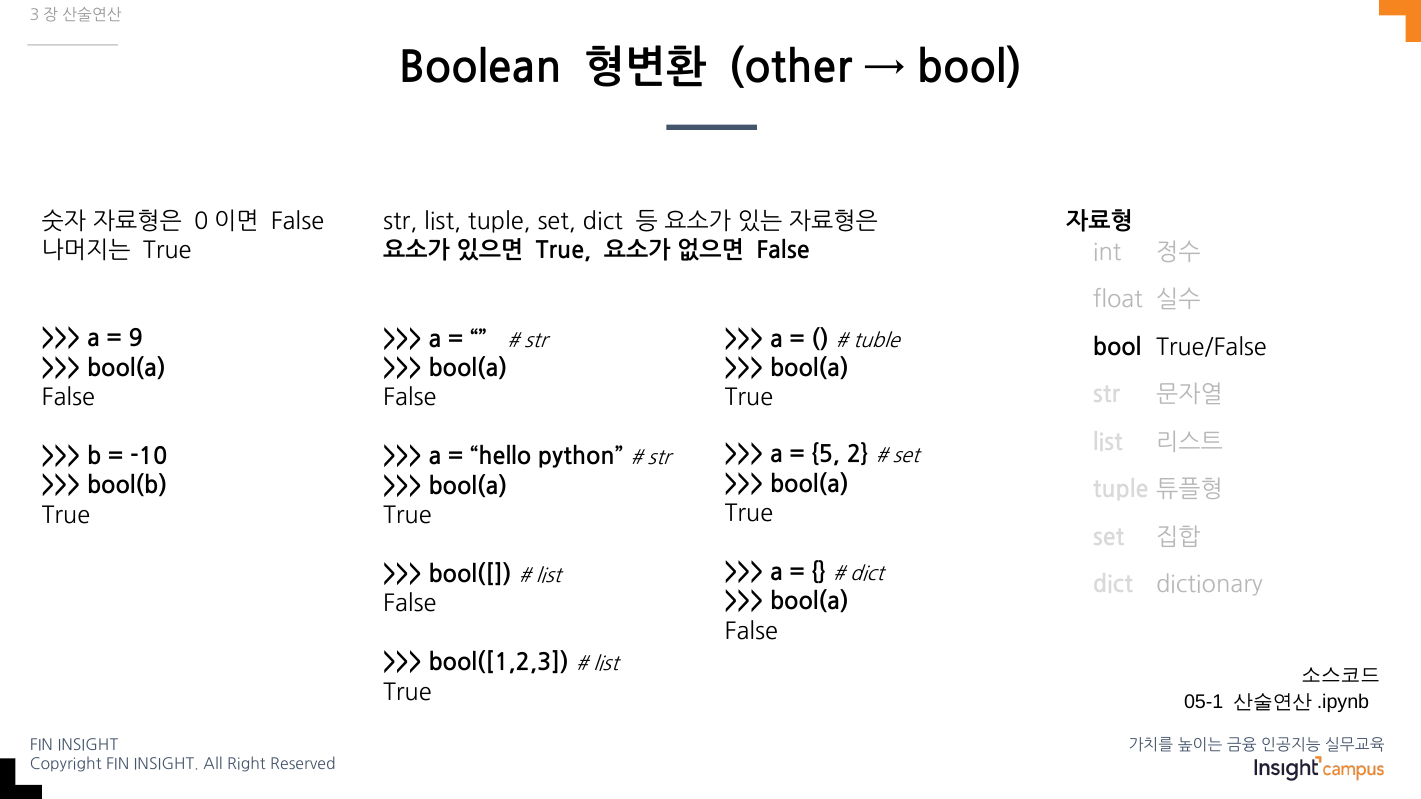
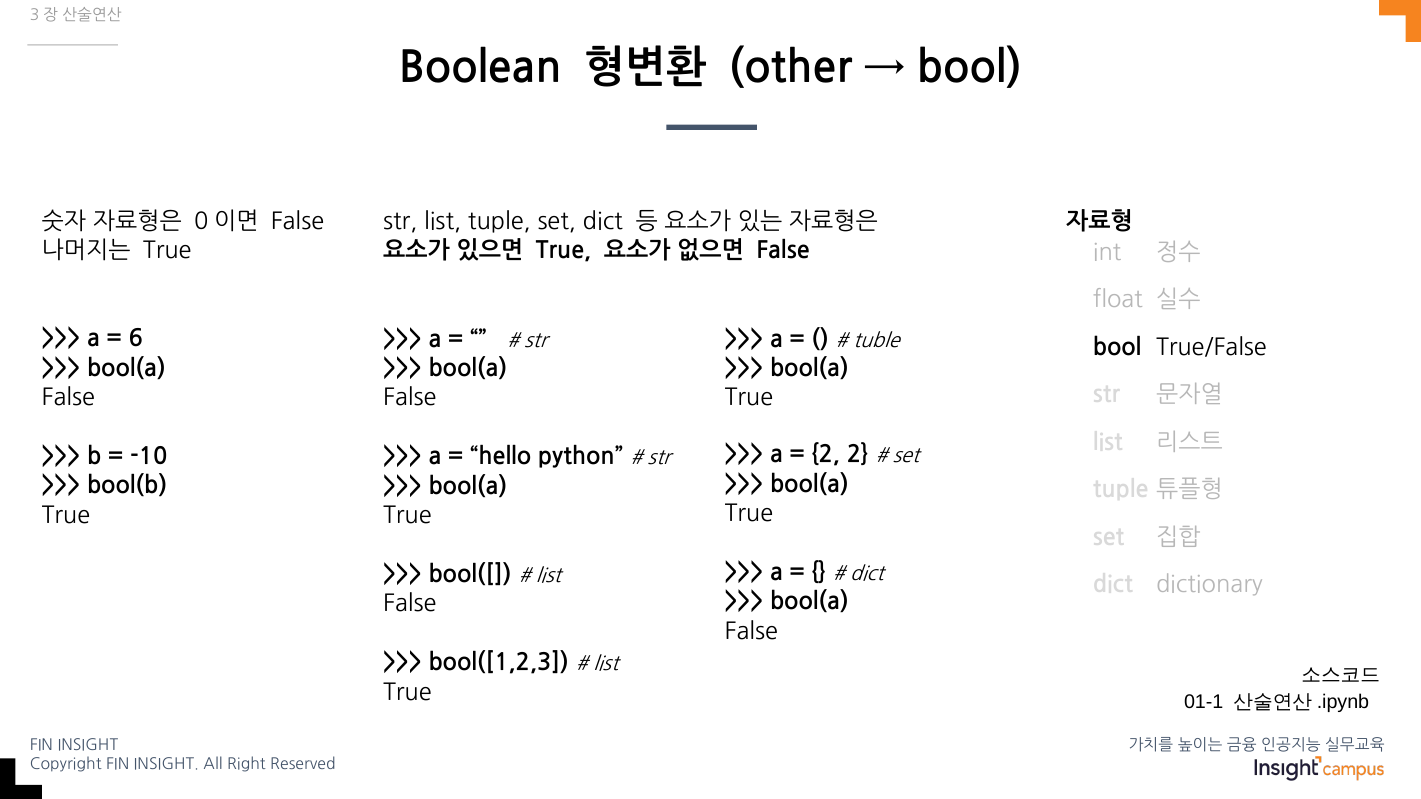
9: 9 -> 6
5 at (826, 455): 5 -> 2
05-1: 05-1 -> 01-1
